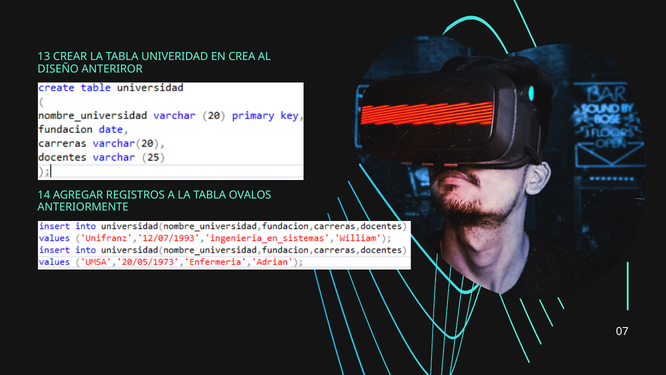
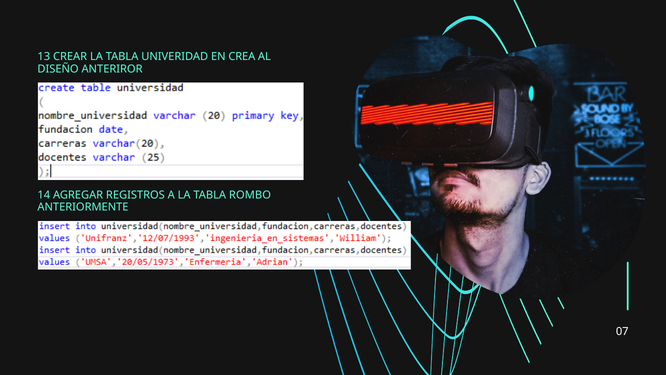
OVALOS: OVALOS -> ROMBO
